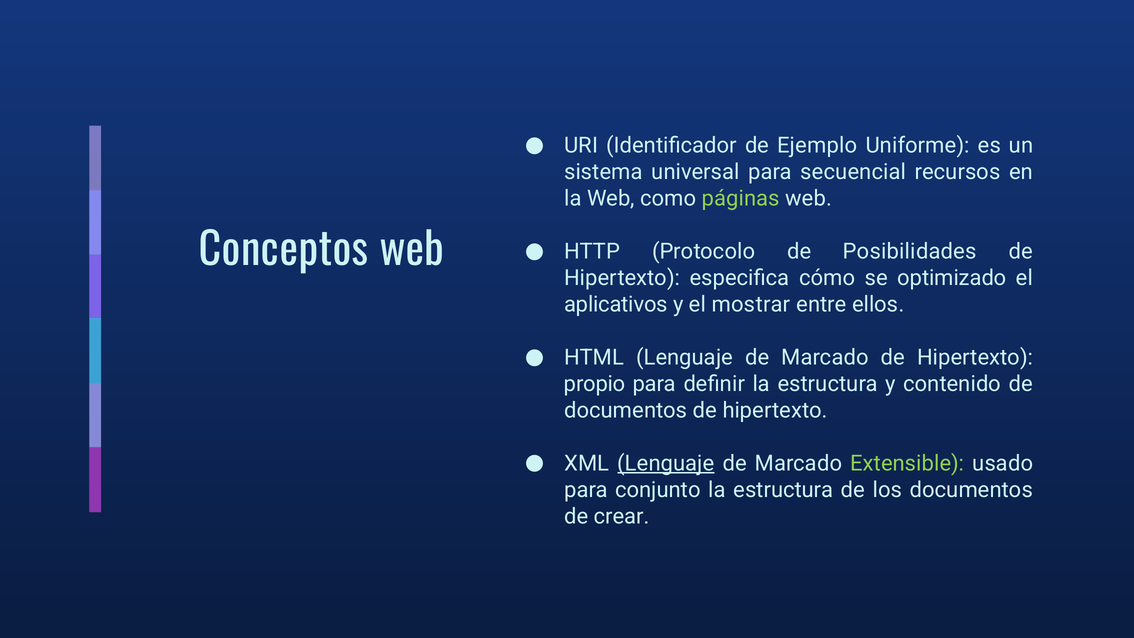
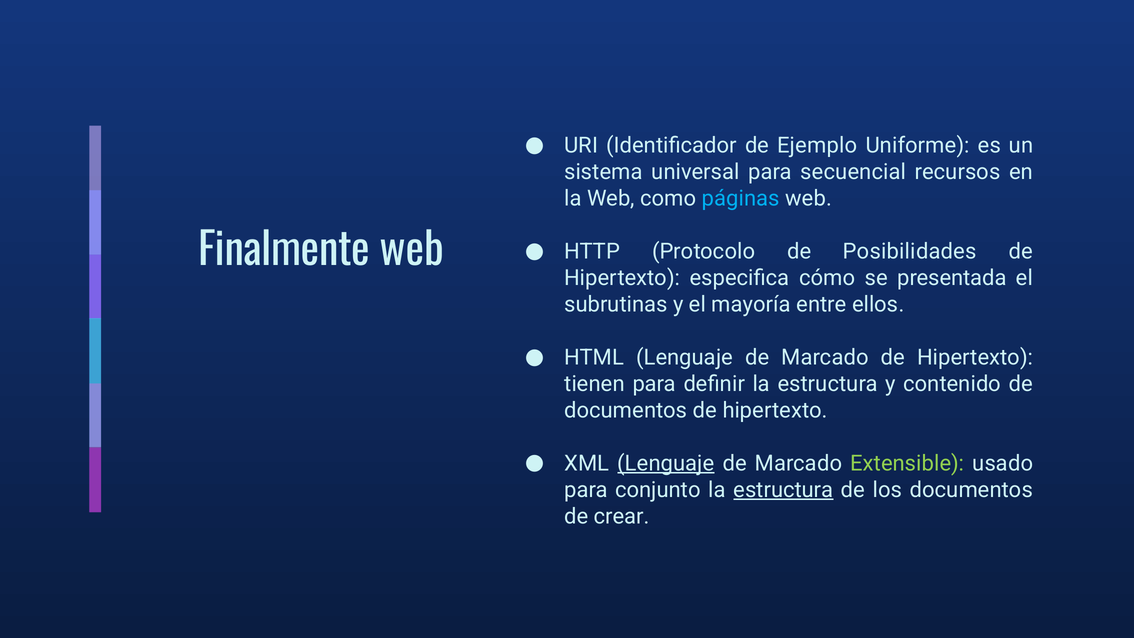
páginas colour: light green -> light blue
Conceptos: Conceptos -> Finalmente
optimizado: optimizado -> presentada
aplicativos: aplicativos -> subrutinas
mostrar: mostrar -> mayoría
propio: propio -> tienen
estructura at (783, 490) underline: none -> present
